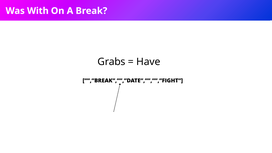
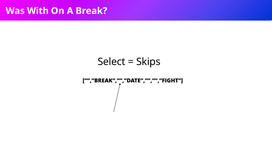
Grabs: Grabs -> Select
Have: Have -> Skips
